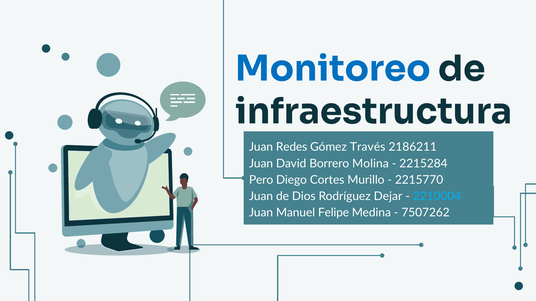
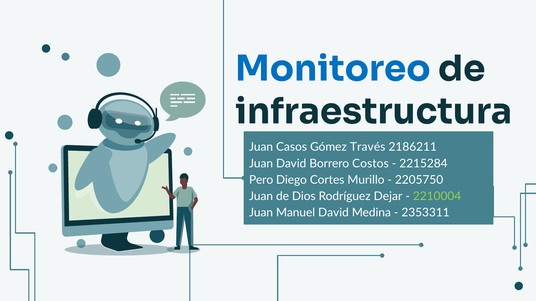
Redes: Redes -> Casos
Molina: Molina -> Costos
2215770: 2215770 -> 2205750
2210004 colour: light blue -> light green
Manuel Felipe: Felipe -> David
7507262: 7507262 -> 2353311
